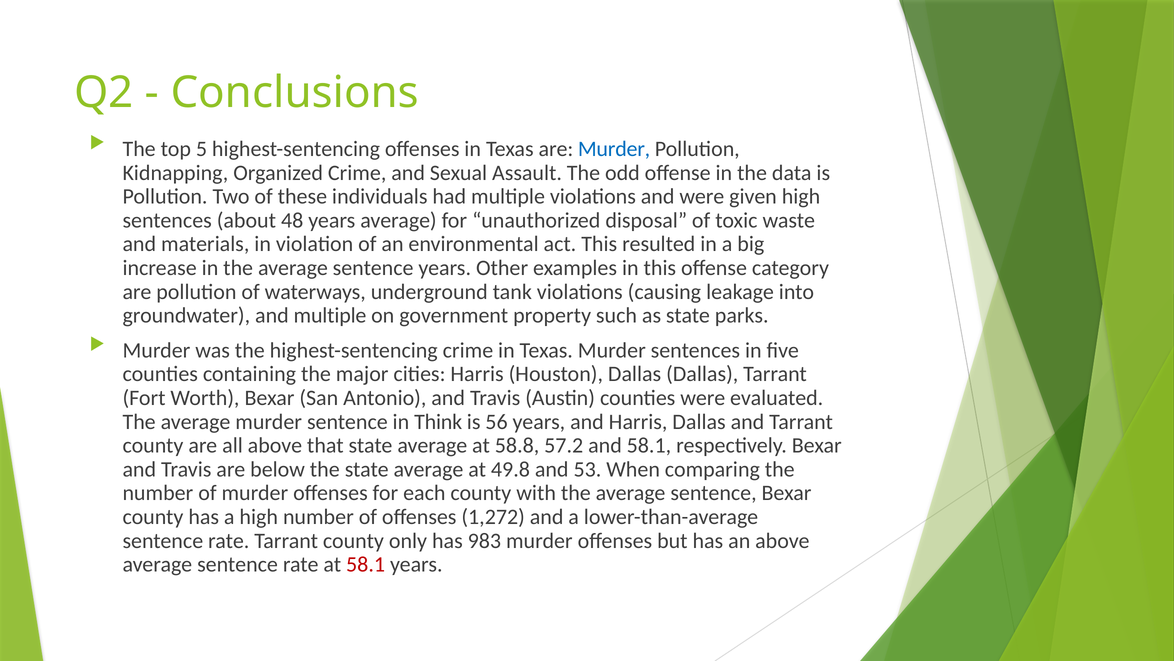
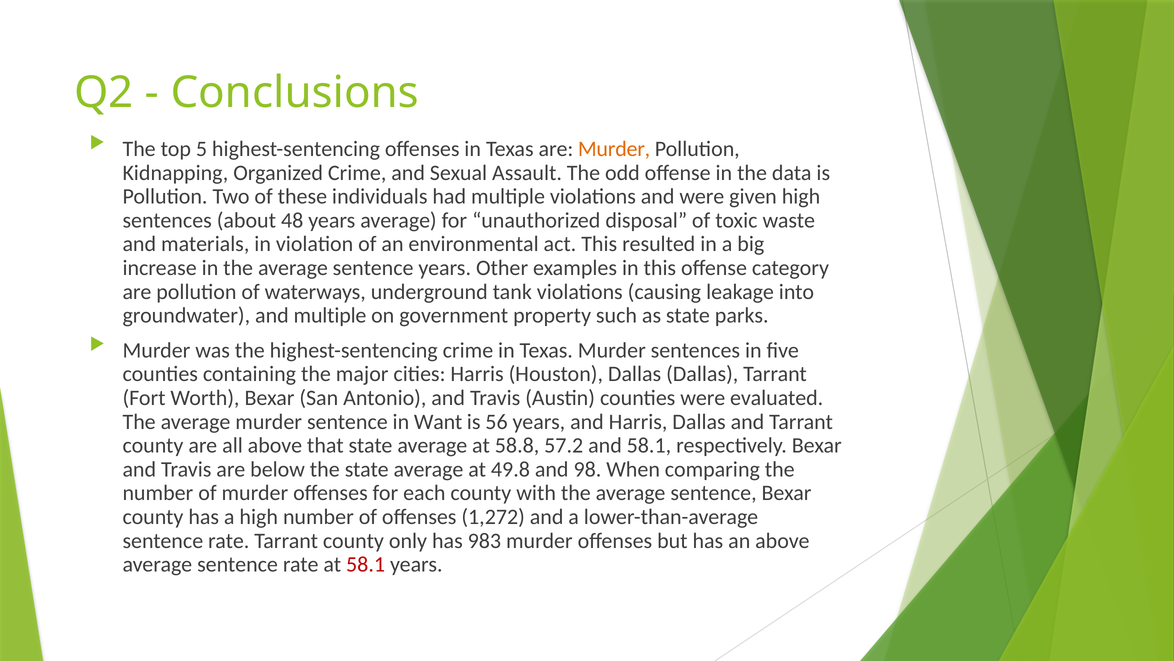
Murder at (614, 149) colour: blue -> orange
Think: Think -> Want
53: 53 -> 98
